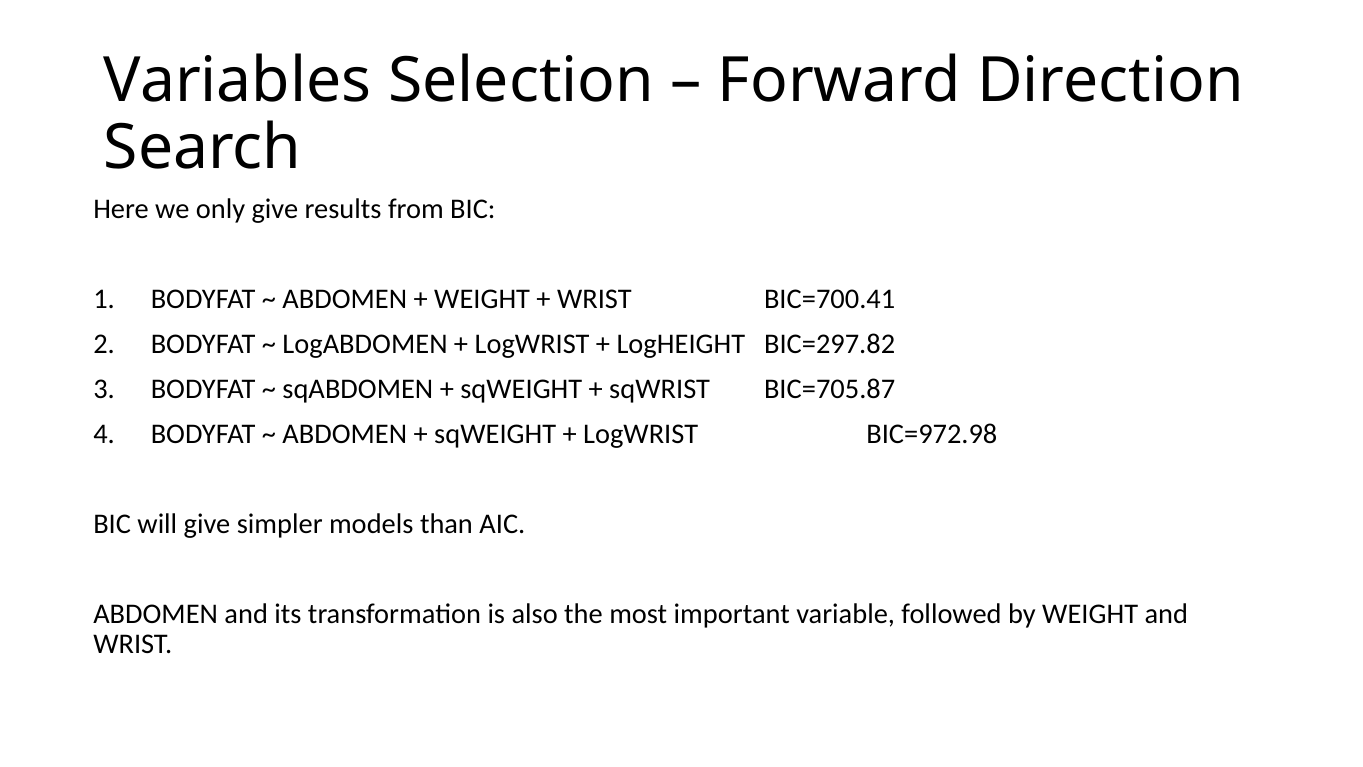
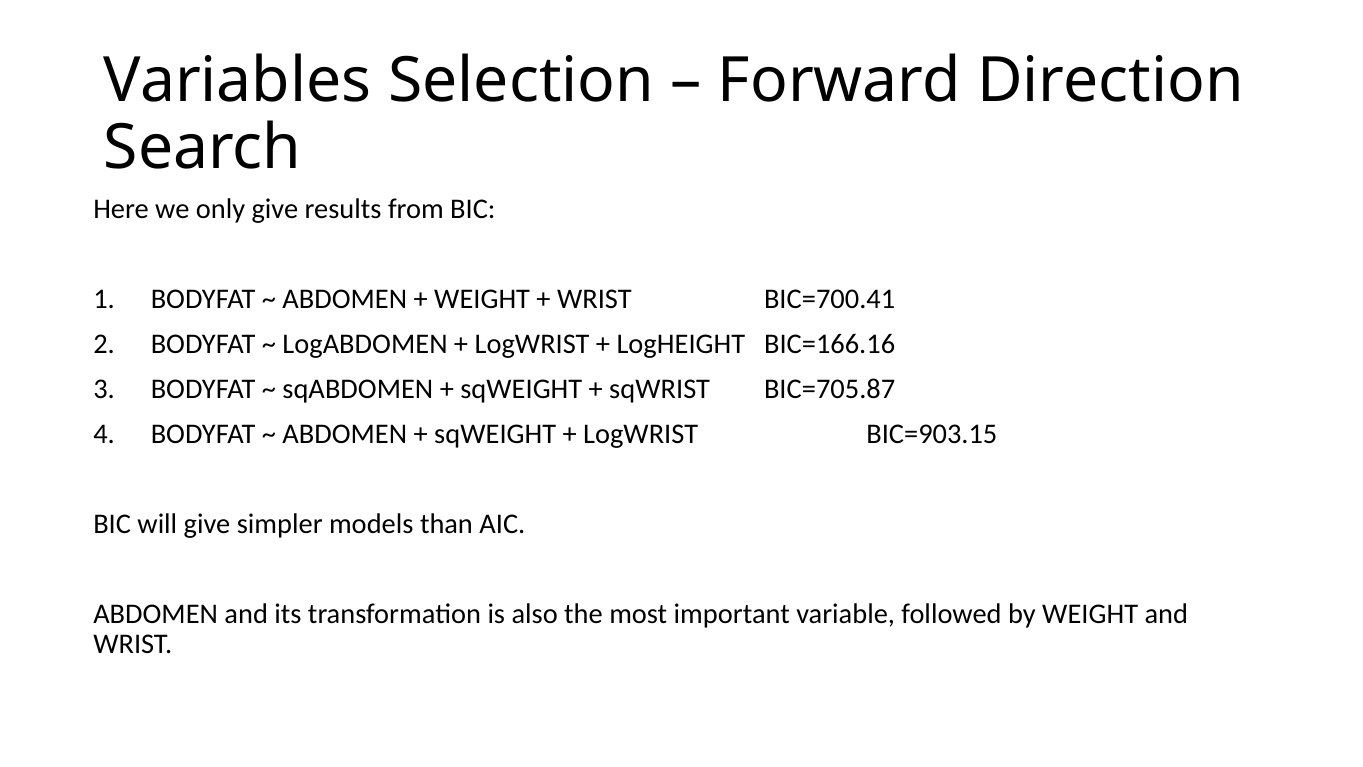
BIC=297.82: BIC=297.82 -> BIC=166.16
BIC=972.98: BIC=972.98 -> BIC=903.15
